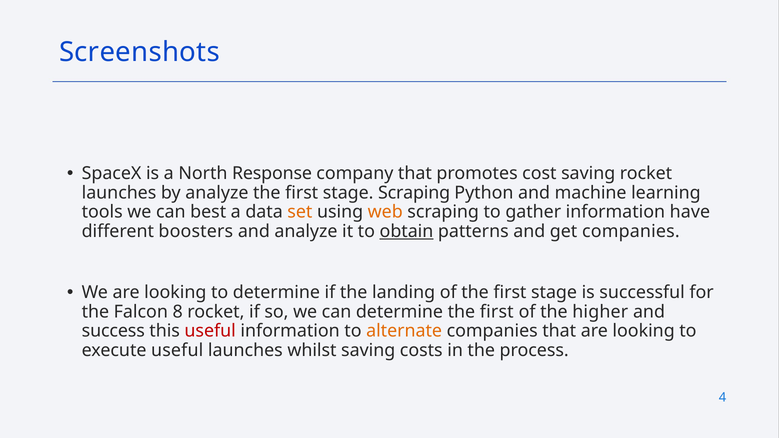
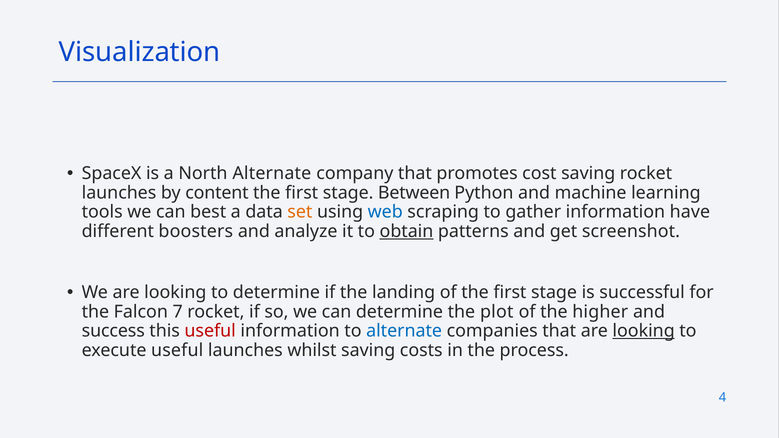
Screenshots: Screenshots -> Visualization
North Response: Response -> Alternate
by analyze: analyze -> content
stage Scraping: Scraping -> Between
web colour: orange -> blue
get companies: companies -> screenshot
8: 8 -> 7
determine the first: first -> plot
alternate at (404, 331) colour: orange -> blue
looking at (644, 331) underline: none -> present
